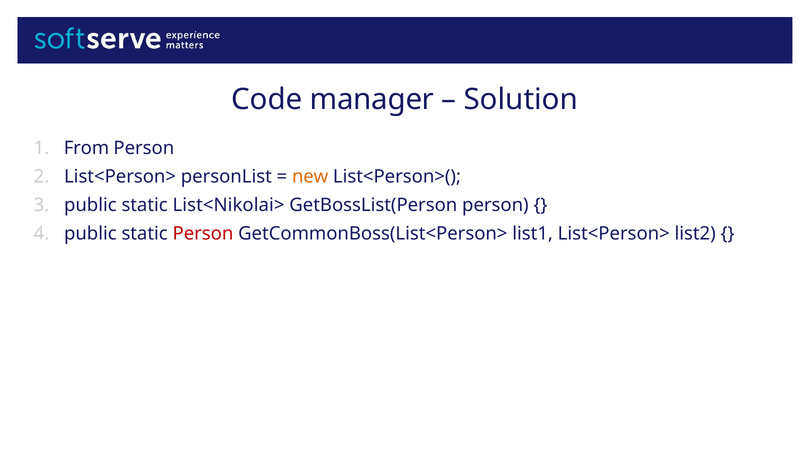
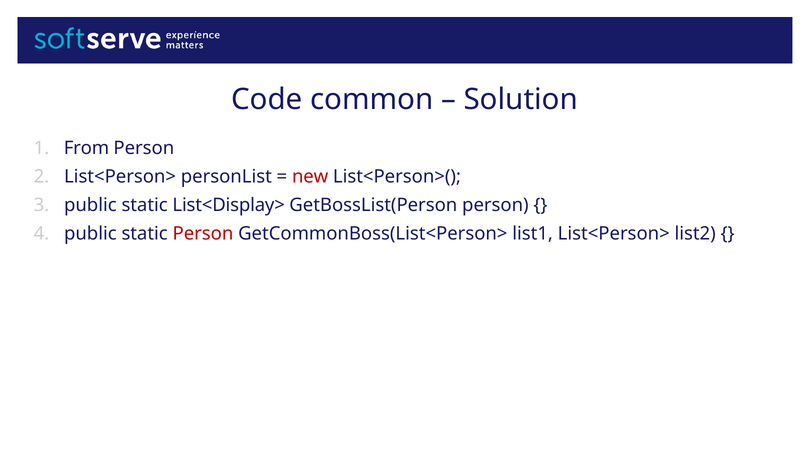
manager: manager -> common
new colour: orange -> red
List<Nikolai>: List<Nikolai> -> List<Display>
